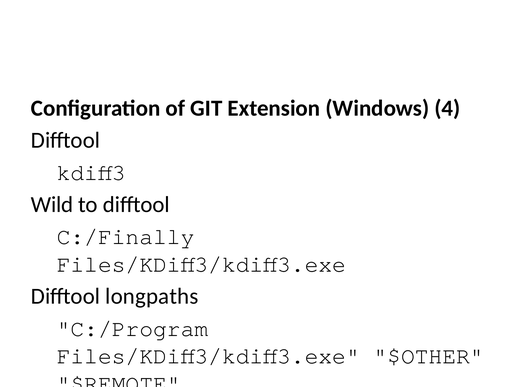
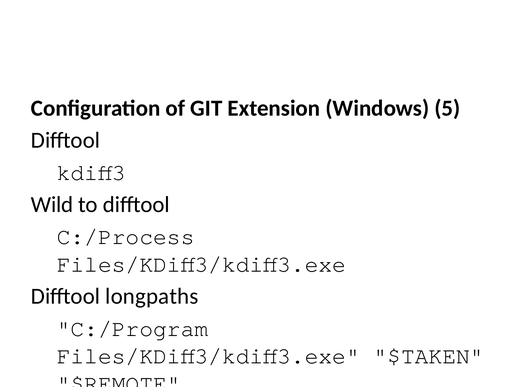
4: 4 -> 5
C:/Finally: C:/Finally -> C:/Process
$OTHER: $OTHER -> $TAKEN
